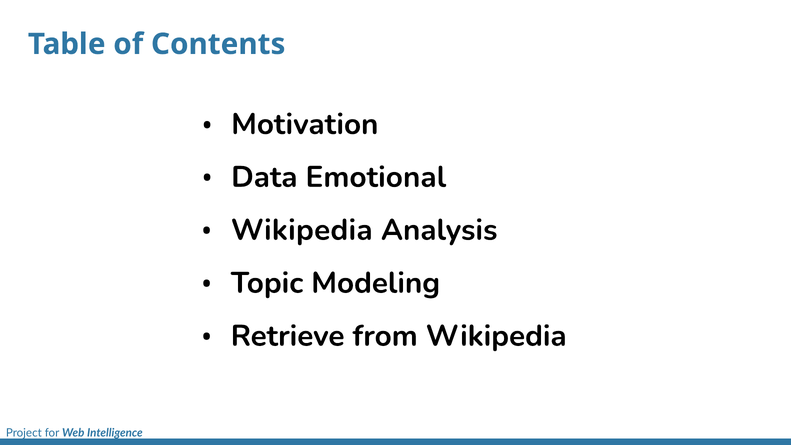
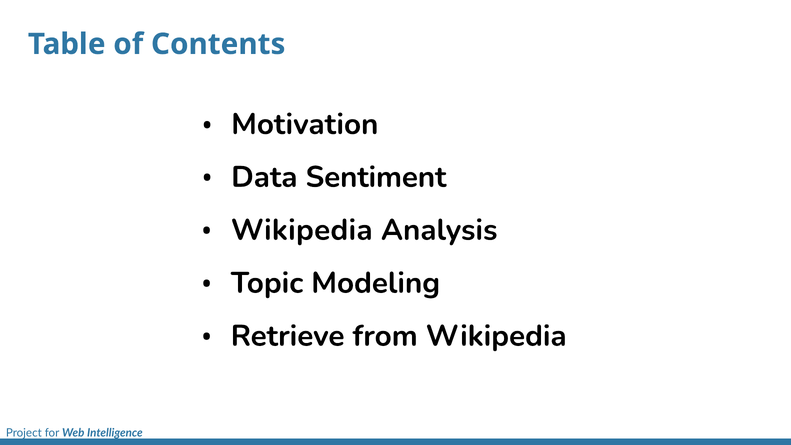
Emotional: Emotional -> Sentiment
